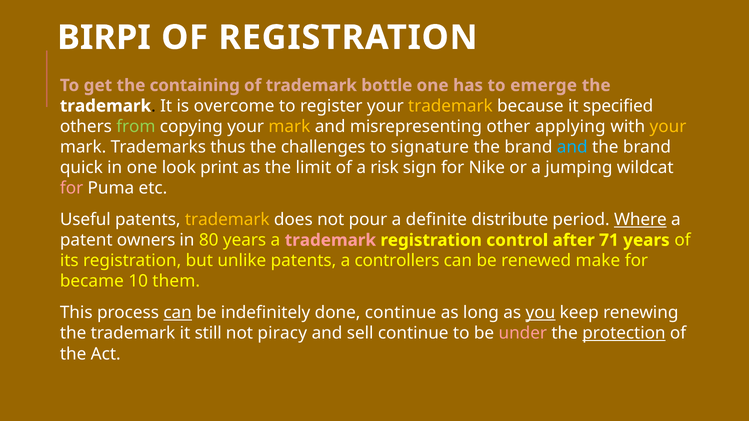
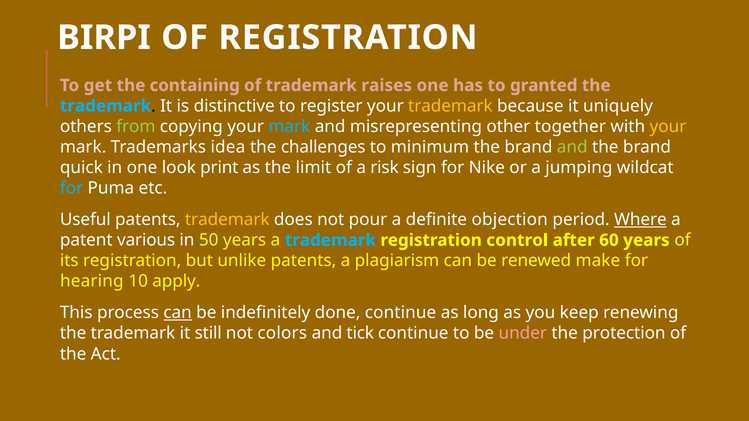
bottle: bottle -> raises
emerge: emerge -> granted
trademark at (106, 106) colour: white -> light blue
overcome: overcome -> distinctive
specified: specified -> uniquely
mark at (289, 127) colour: yellow -> light blue
applying: applying -> together
thus: thus -> idea
signature: signature -> minimum
and at (572, 147) colour: light blue -> light green
for at (72, 188) colour: pink -> light blue
distribute: distribute -> objection
owners: owners -> various
80: 80 -> 50
trademark at (330, 240) colour: pink -> light blue
71: 71 -> 60
controllers: controllers -> plagiarism
became: became -> hearing
them: them -> apply
you underline: present -> none
piracy: piracy -> colors
sell: sell -> tick
protection underline: present -> none
